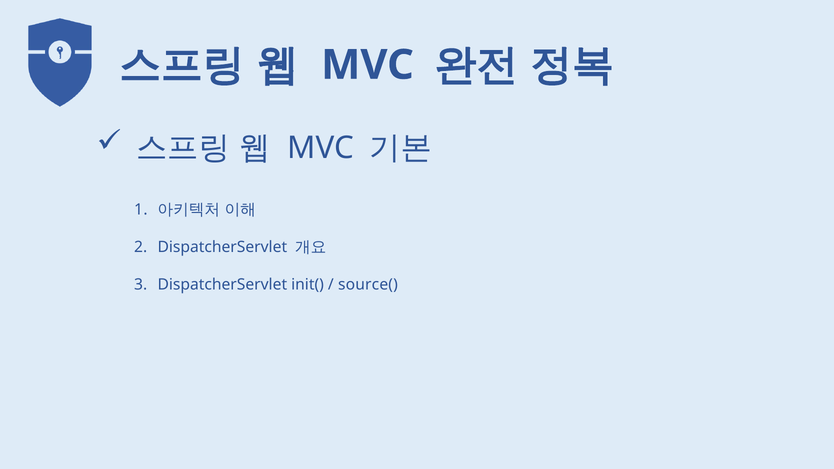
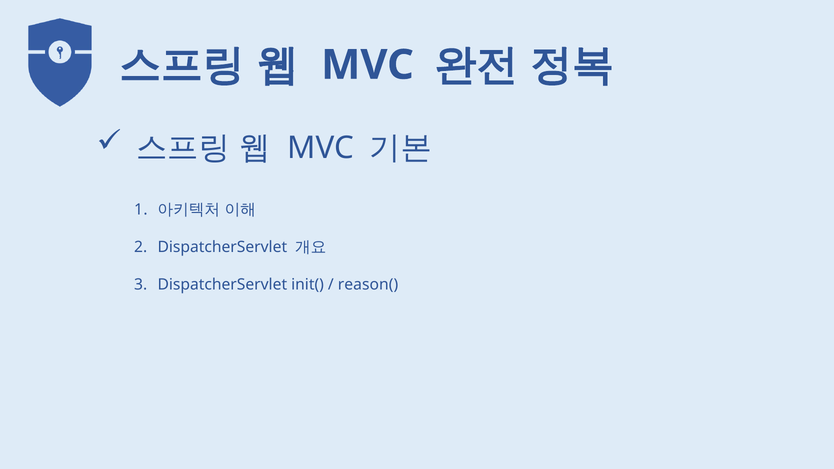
source(: source( -> reason(
